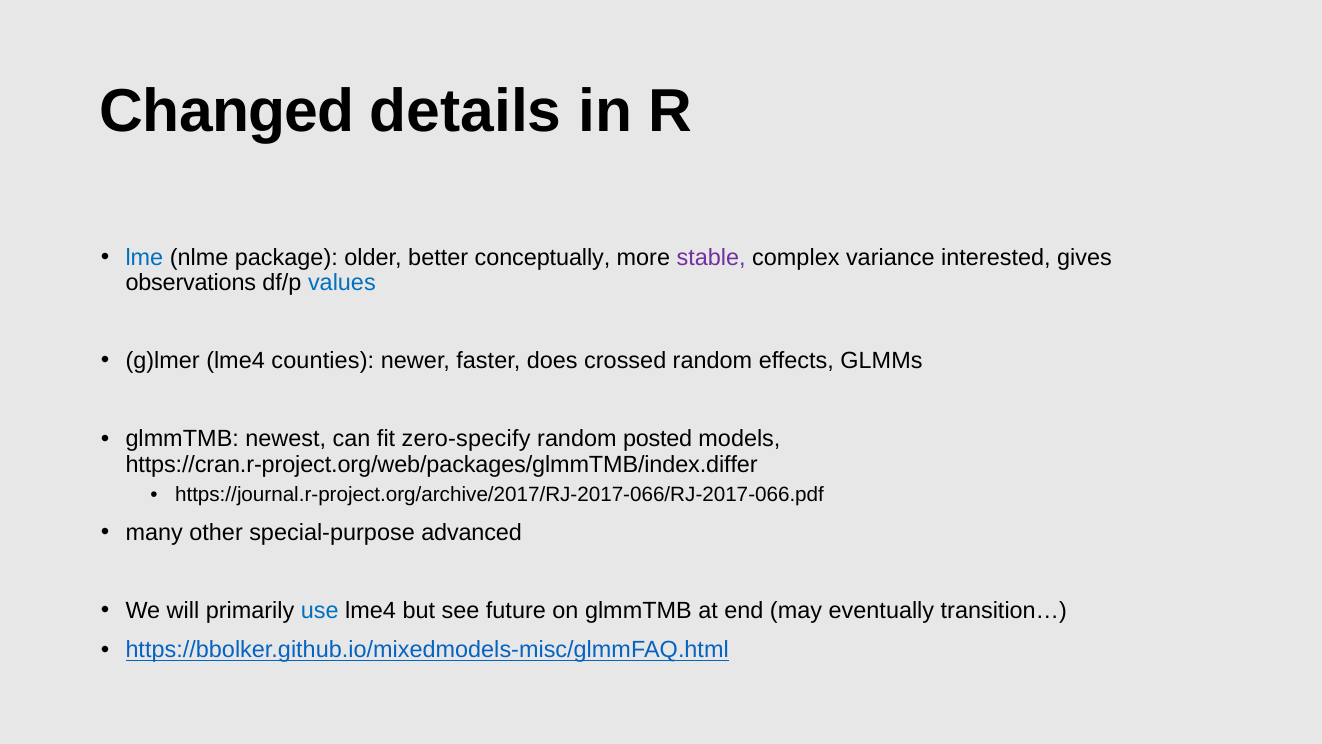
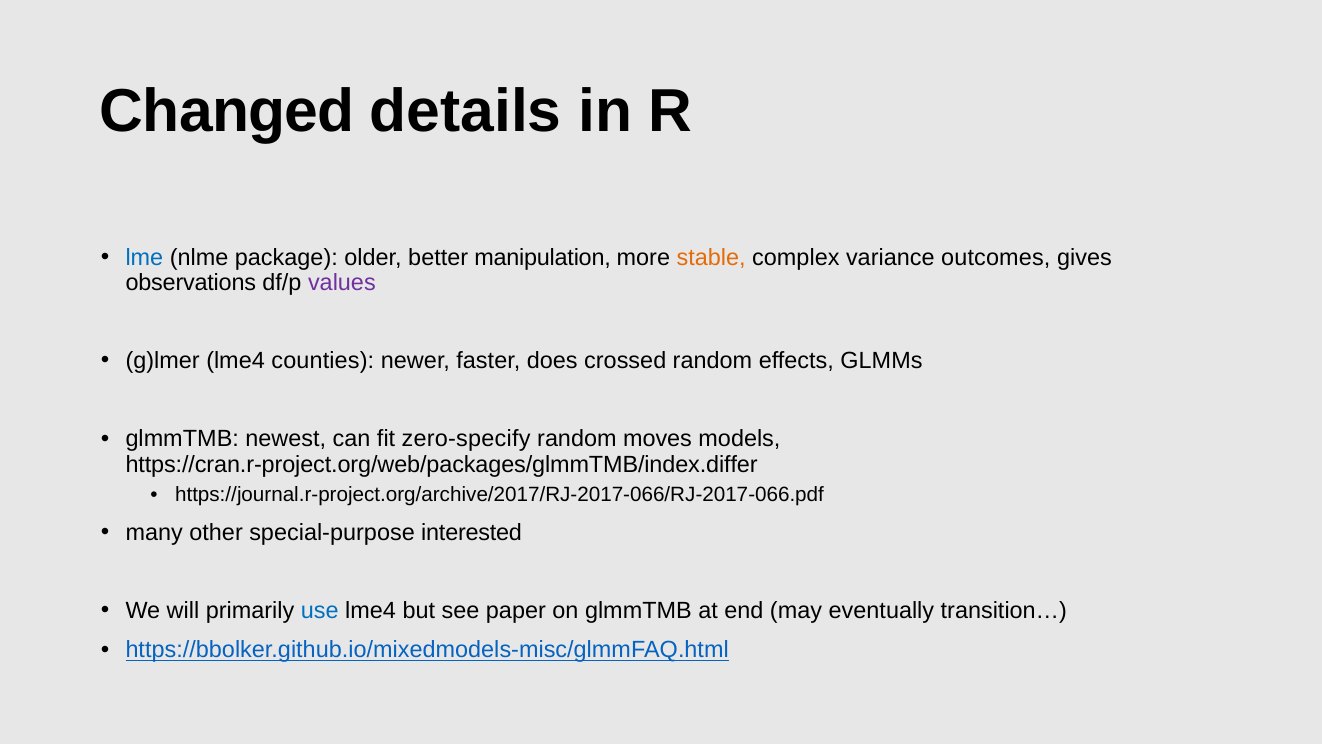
conceptually: conceptually -> manipulation
stable colour: purple -> orange
interested: interested -> outcomes
values colour: blue -> purple
posted: posted -> moves
advanced: advanced -> interested
future: future -> paper
